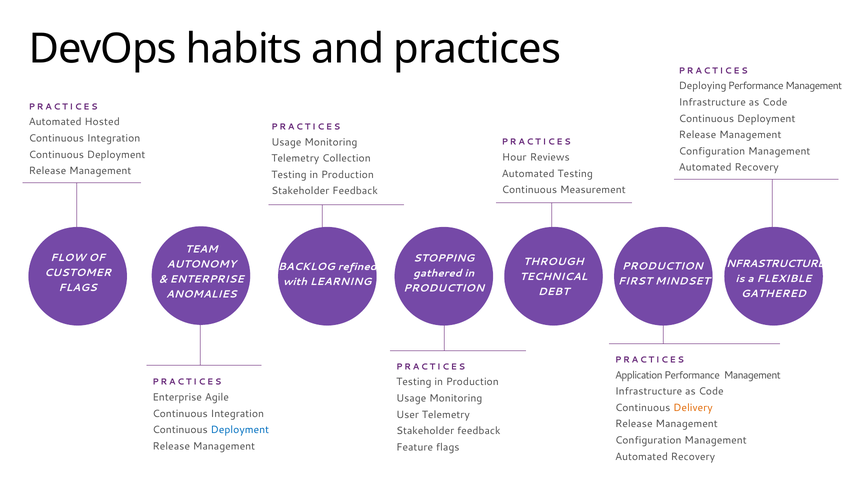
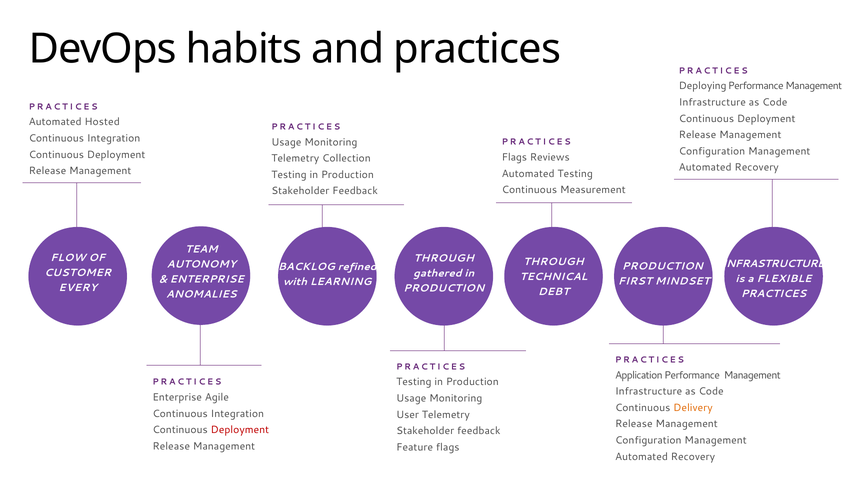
Hour at (514, 157): Hour -> Flags
STOPPING at (444, 258): STOPPING -> THROUGH
FLAGS at (78, 288): FLAGS -> EVERY
GATHERED at (774, 294): GATHERED -> PRACTICES
Deployment at (240, 430) colour: blue -> red
